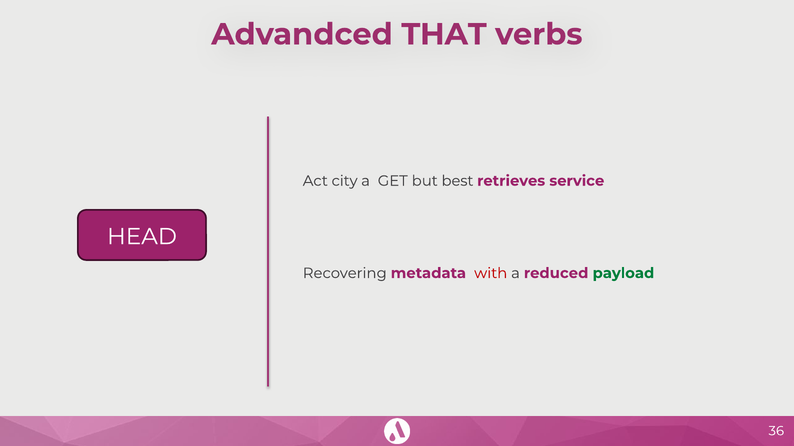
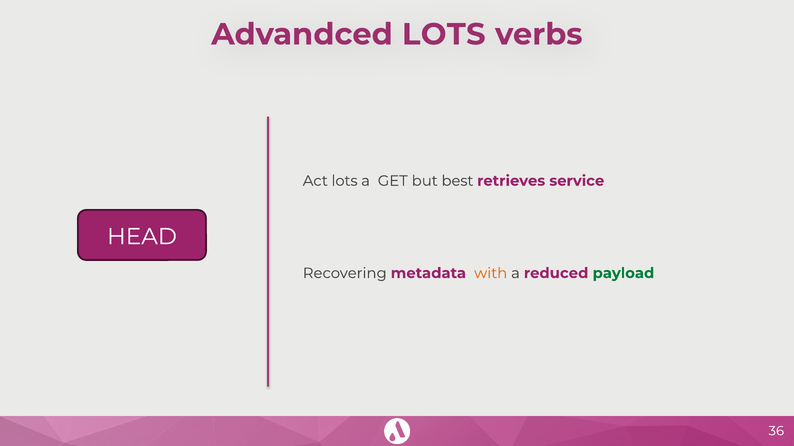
Advandced THAT: THAT -> LOTS
Act city: city -> lots
with colour: red -> orange
